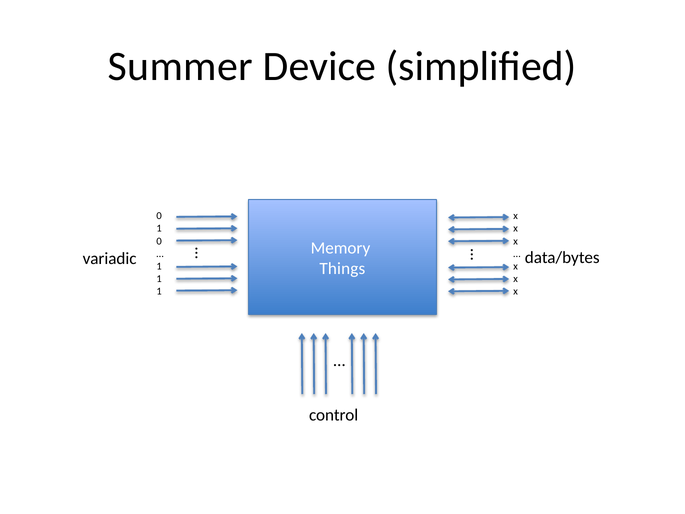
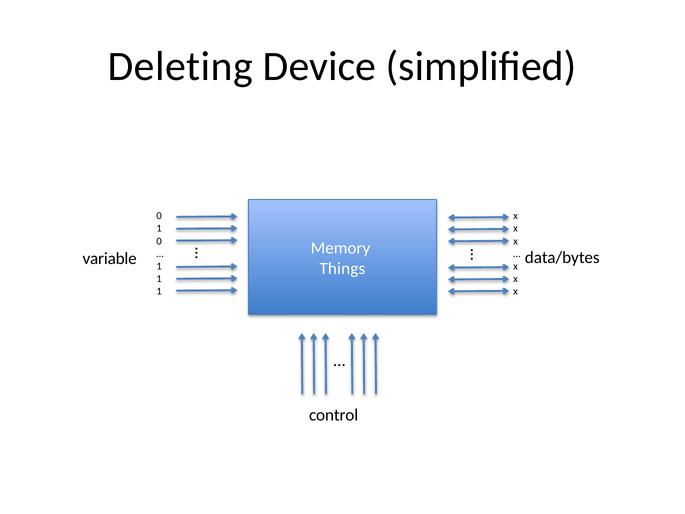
Summer: Summer -> Deleting
variadic: variadic -> variable
